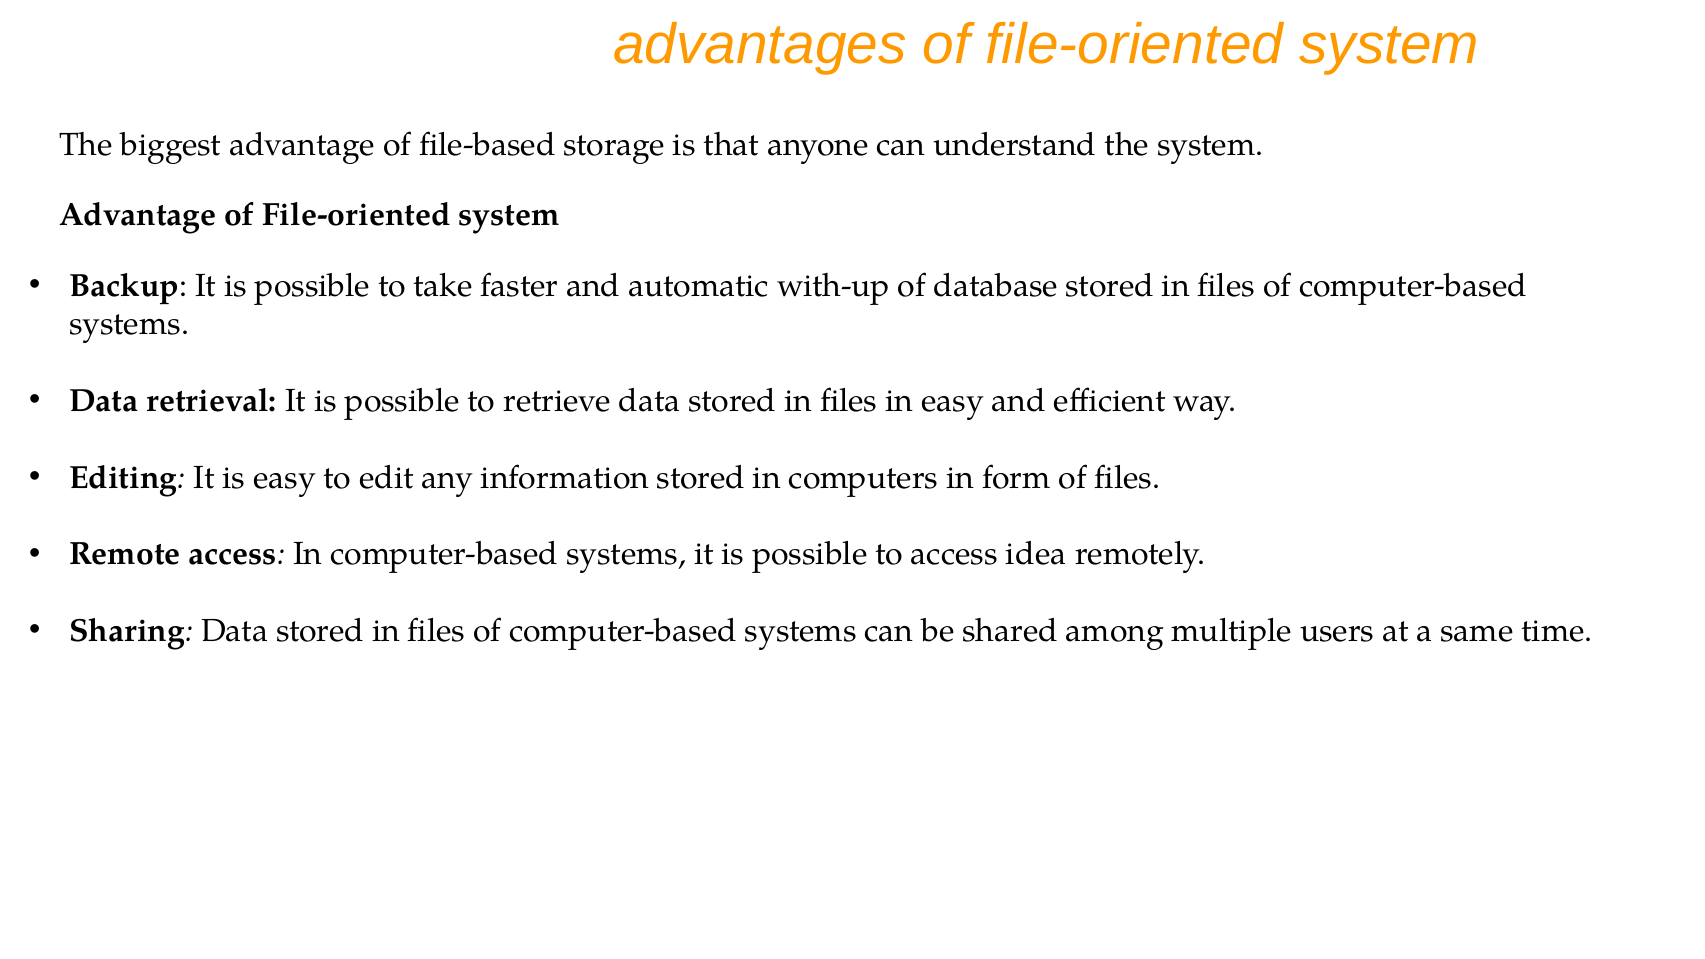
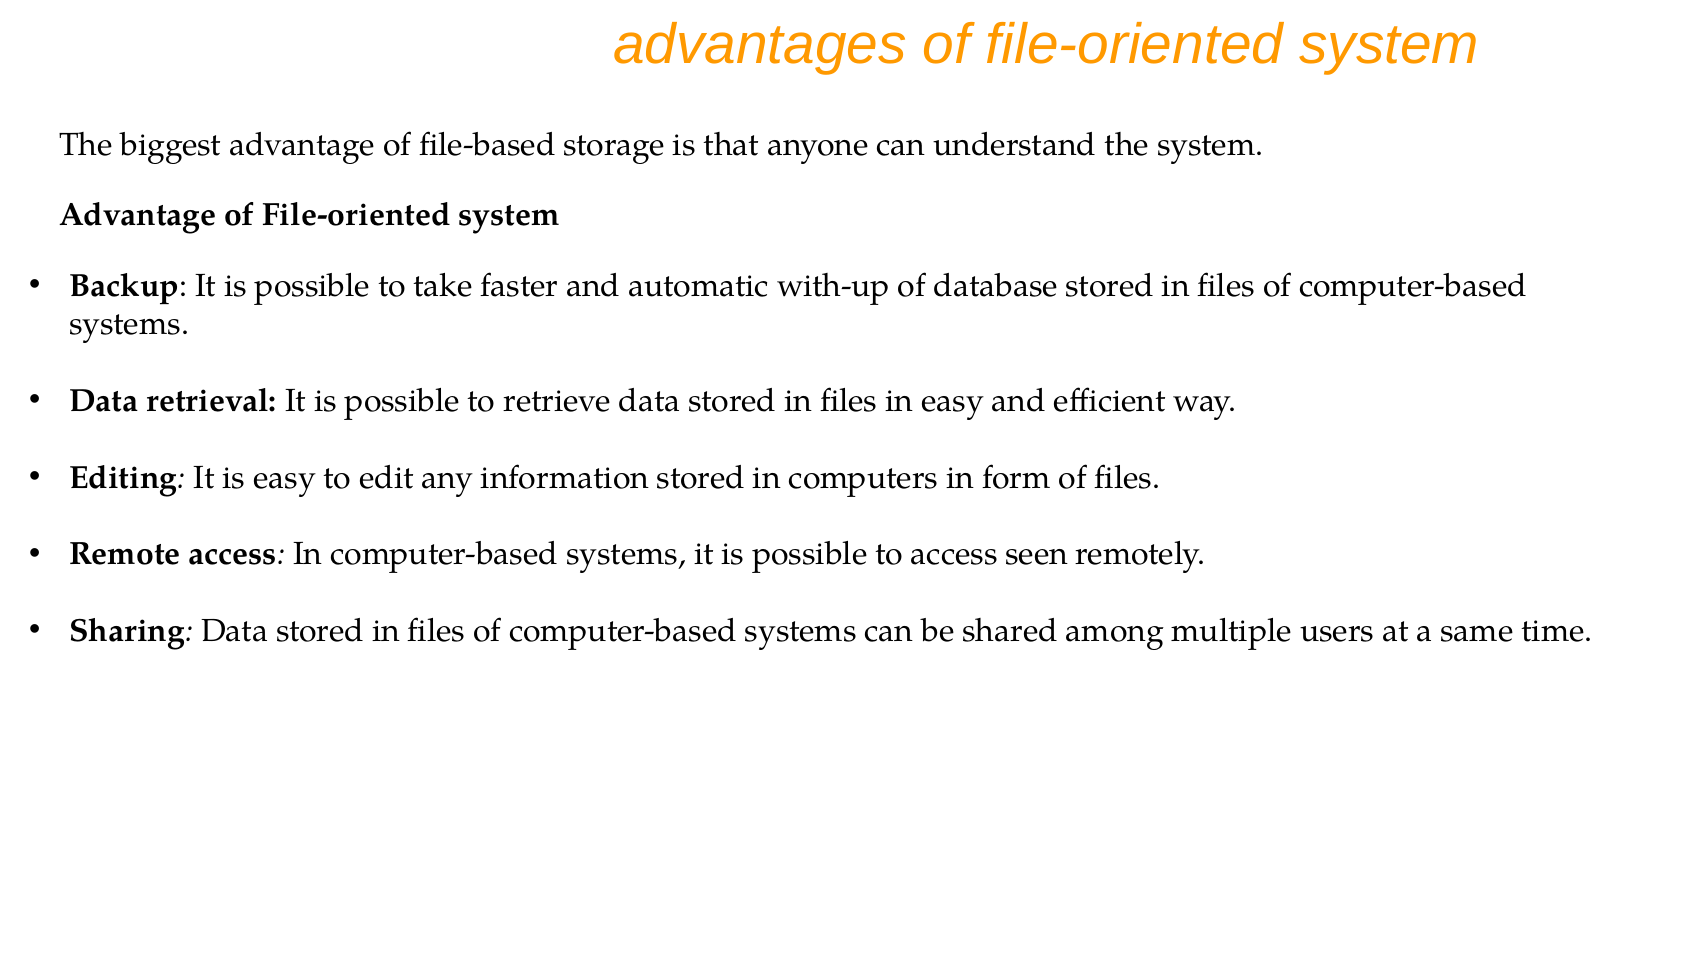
idea: idea -> seen
